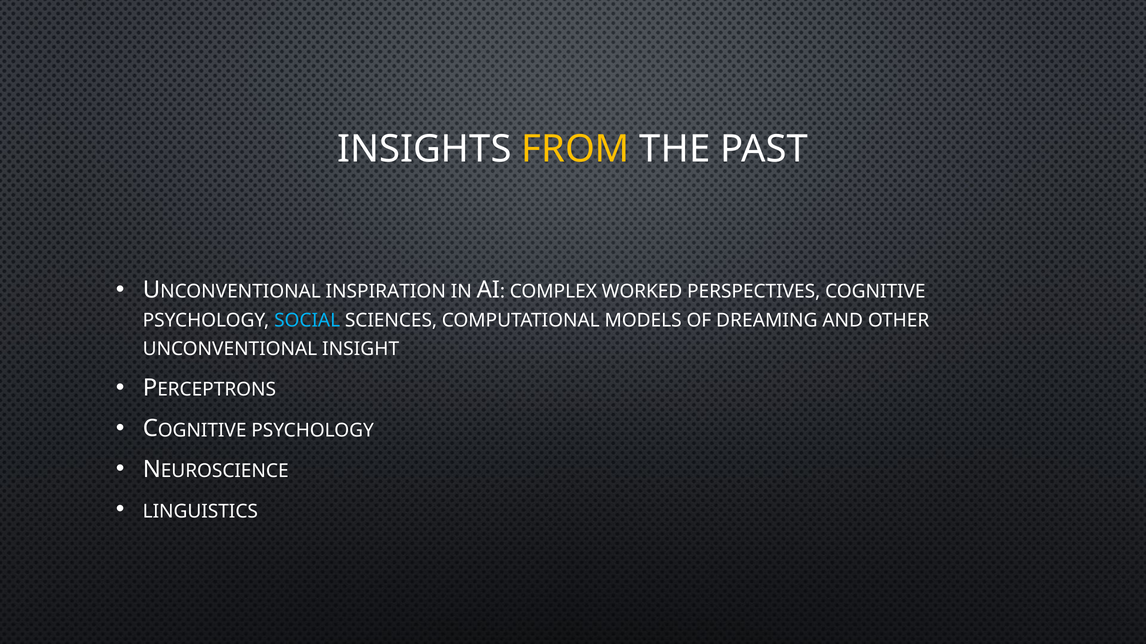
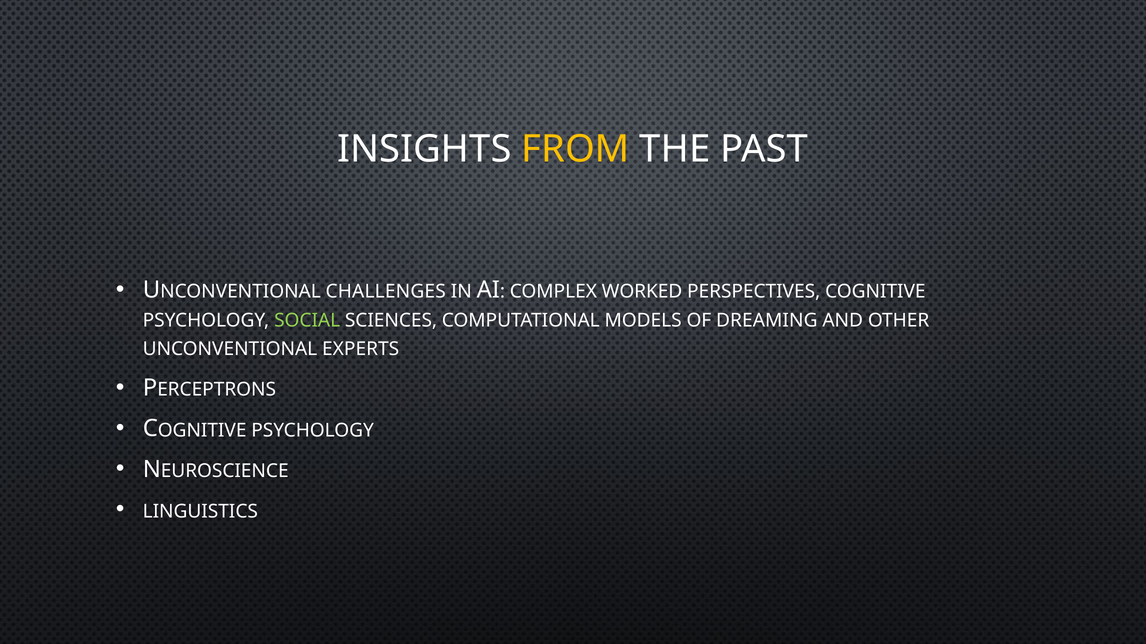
INSPIRATION: INSPIRATION -> CHALLENGES
SOCIAL colour: light blue -> light green
INSIGHT: INSIGHT -> EXPERTS
